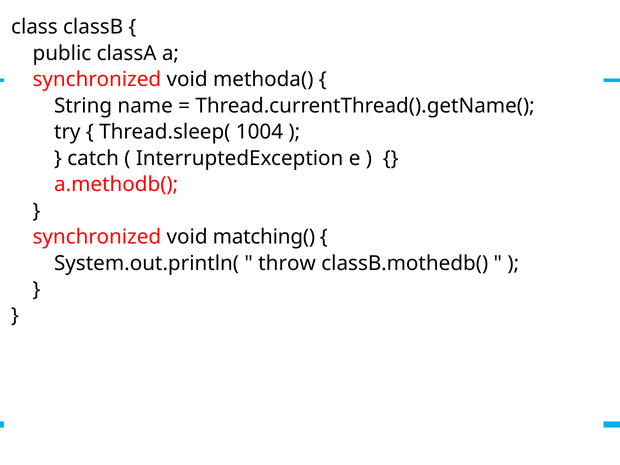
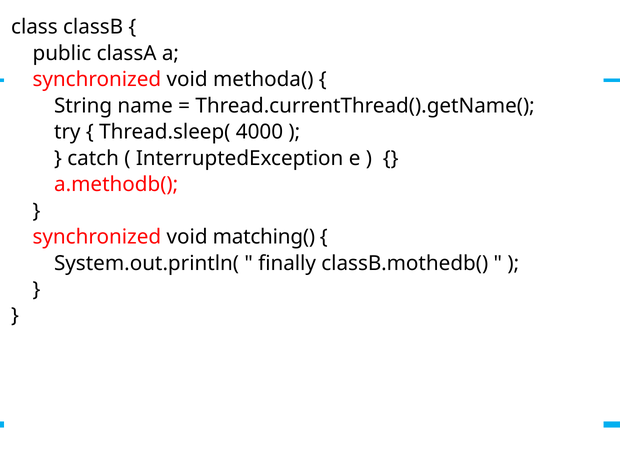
1004: 1004 -> 4000
throw: throw -> finally
